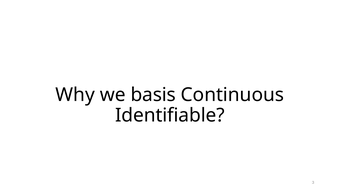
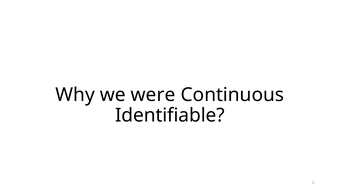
basis: basis -> were
